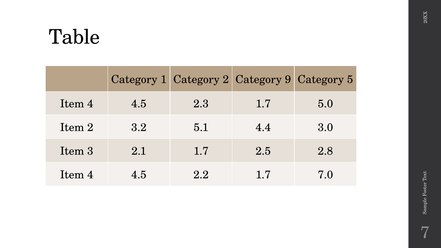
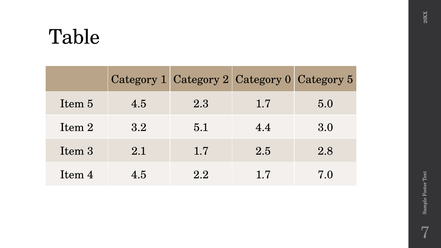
Category 9: 9 -> 0
4 at (90, 104): 4 -> 5
